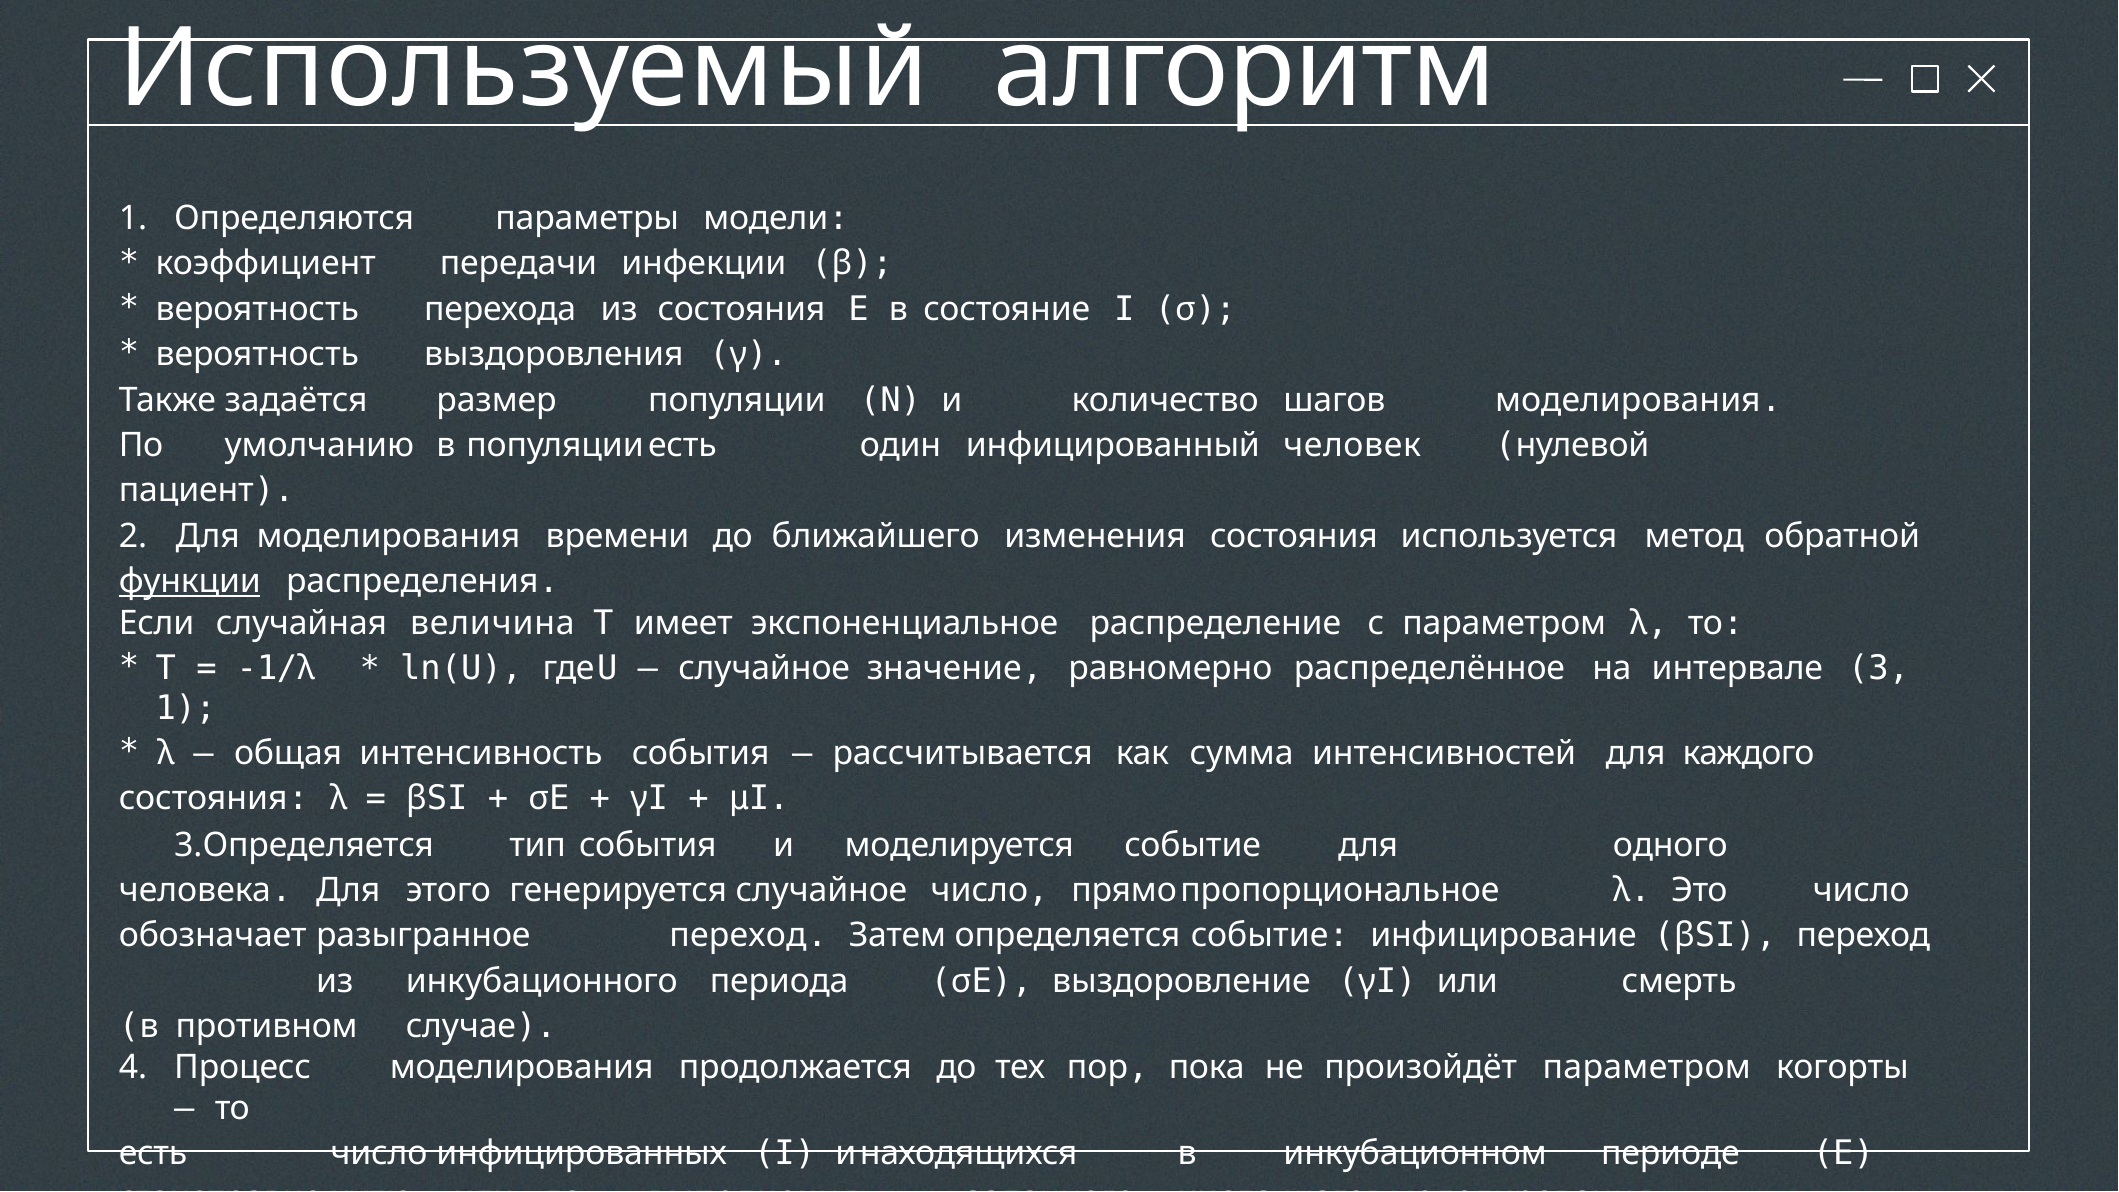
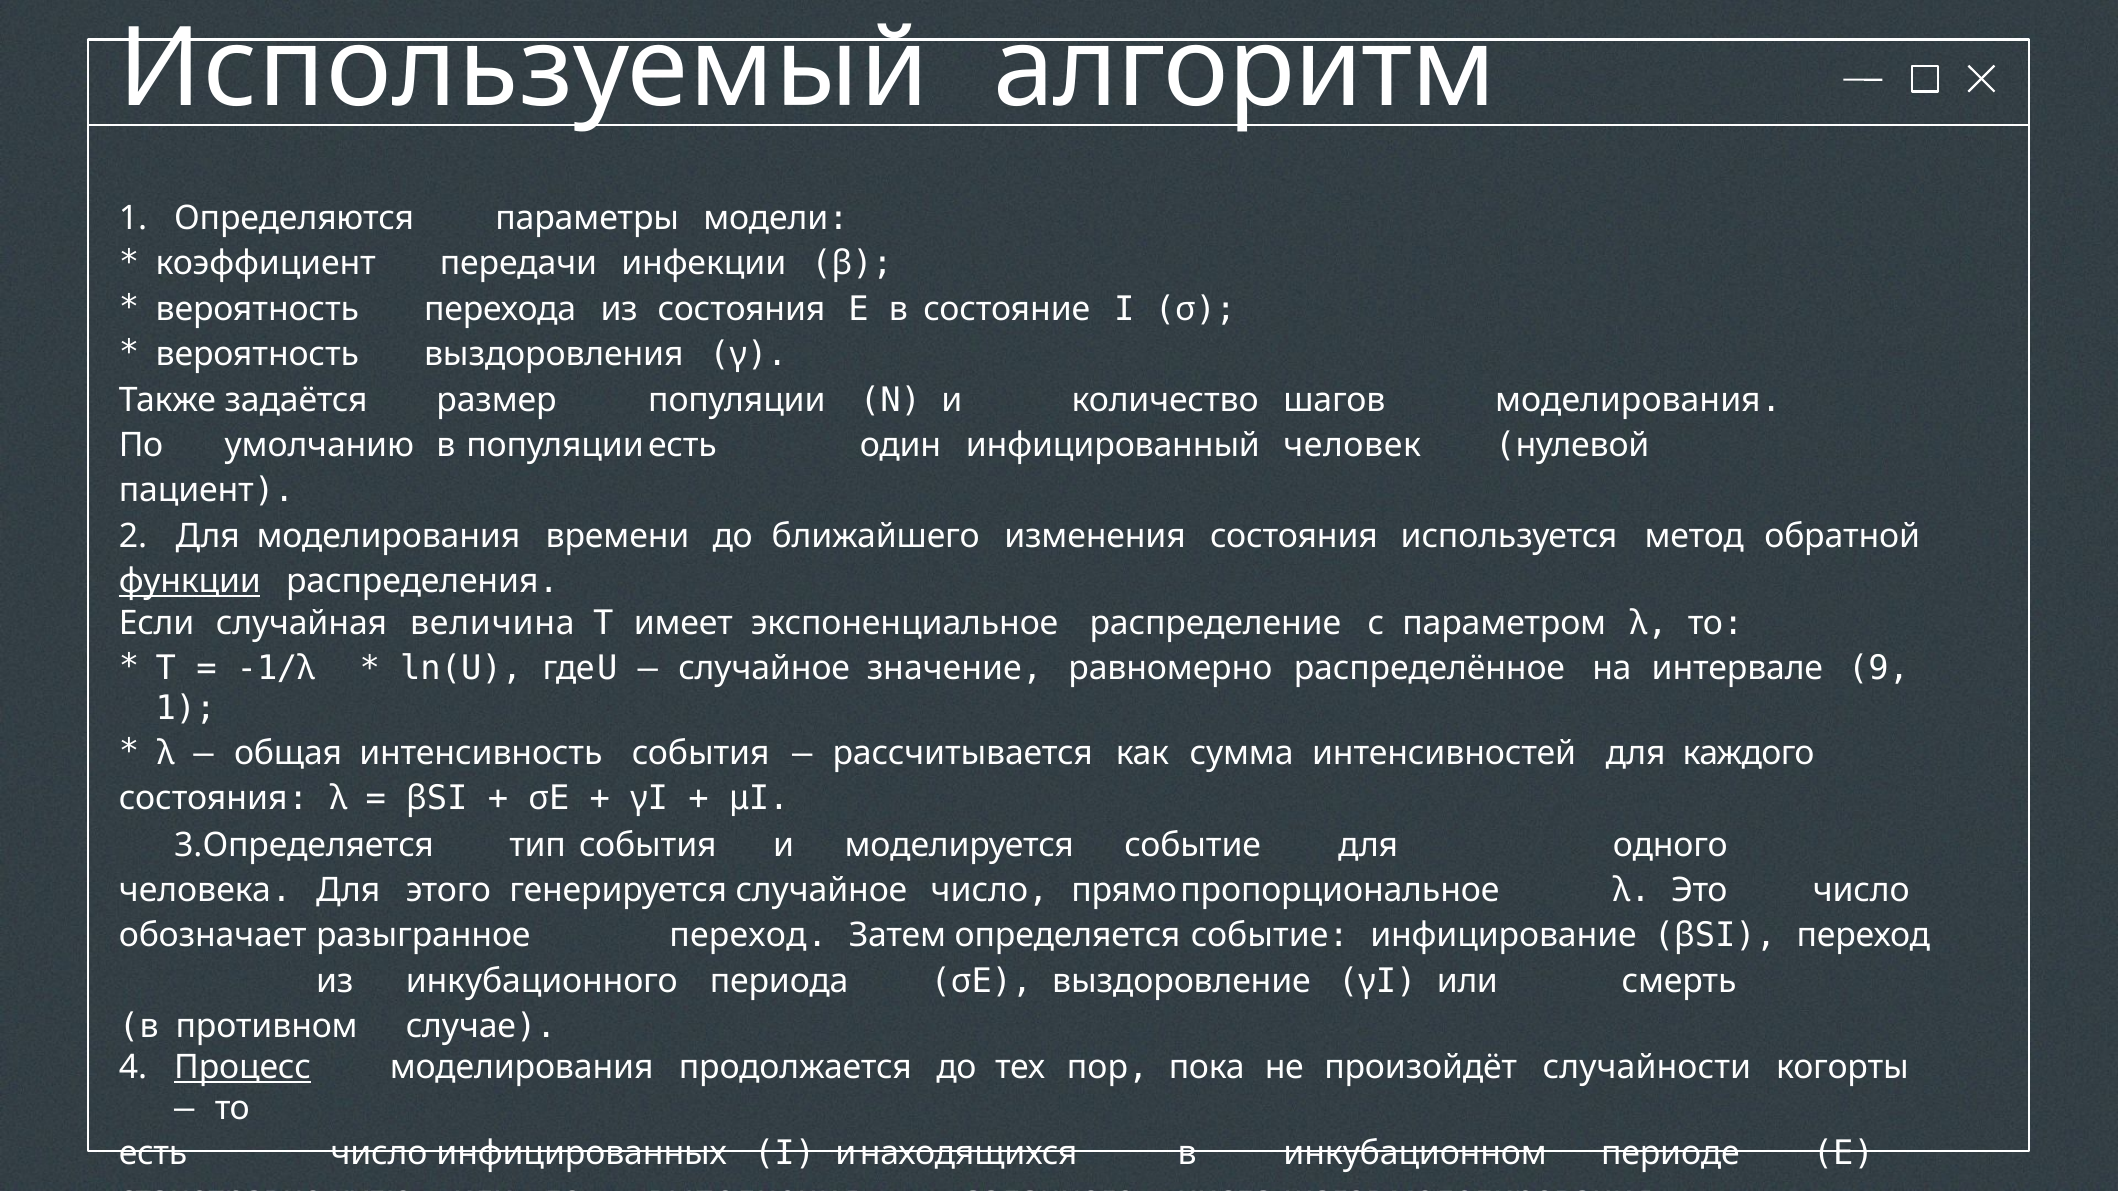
3: 3 -> 9
Процесс underline: none -> present
произойдёт параметром: параметром -> случайности
